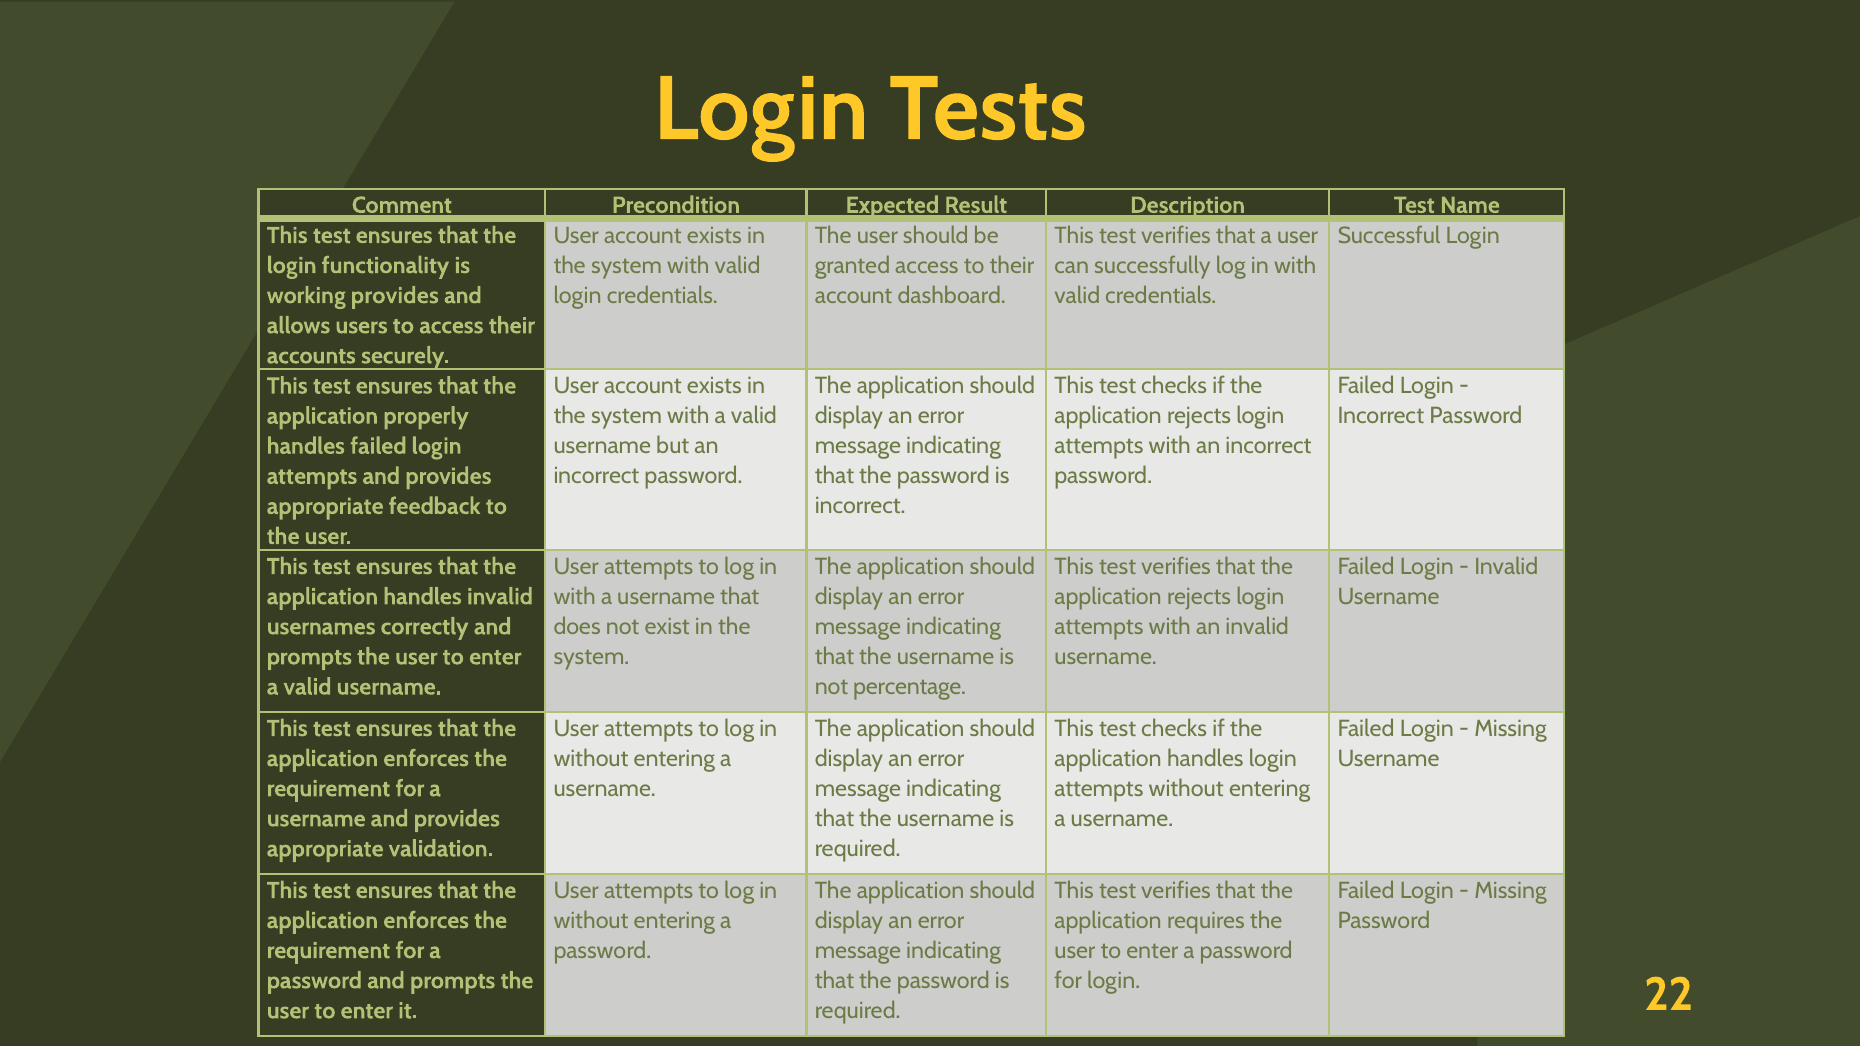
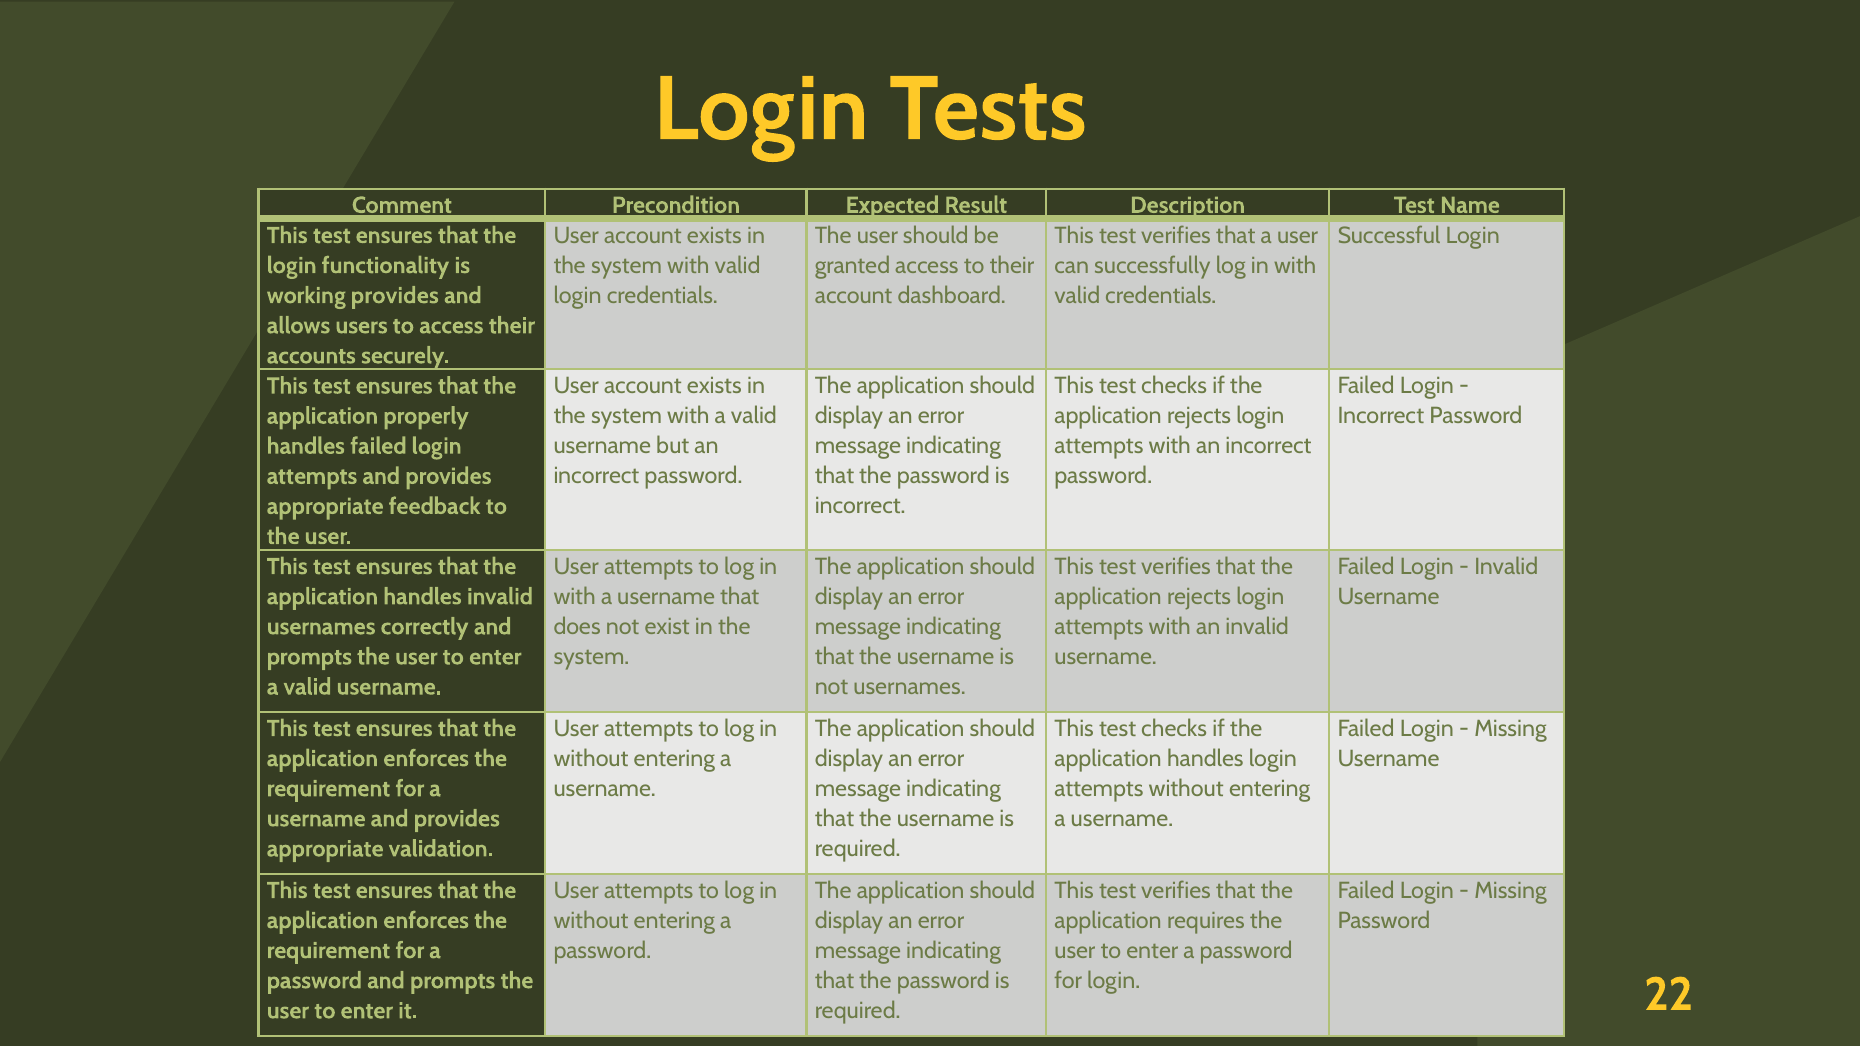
not percentage: percentage -> usernames
